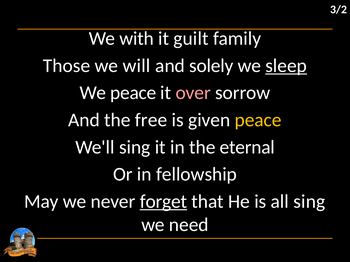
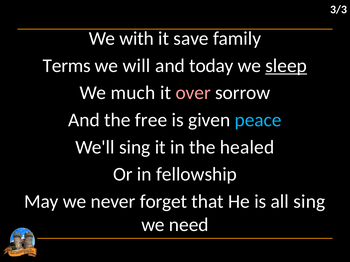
3/2: 3/2 -> 3/3
guilt: guilt -> save
Those: Those -> Terms
solely: solely -> today
We peace: peace -> much
peace at (258, 120) colour: yellow -> light blue
eternal: eternal -> healed
forget underline: present -> none
